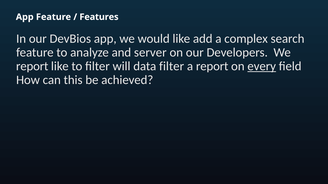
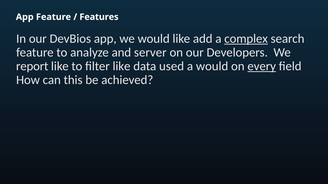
complex underline: none -> present
filter will: will -> like
data filter: filter -> used
a report: report -> would
